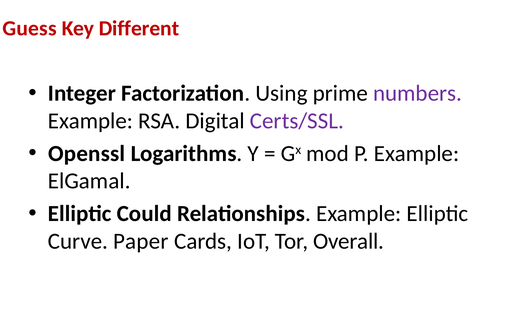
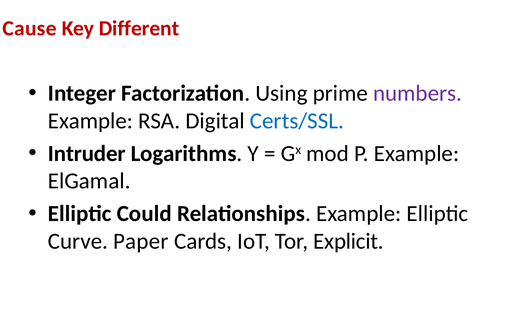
Guess: Guess -> Cause
Certs/SSL colour: purple -> blue
Openssl: Openssl -> Intruder
Overall: Overall -> Explicit
